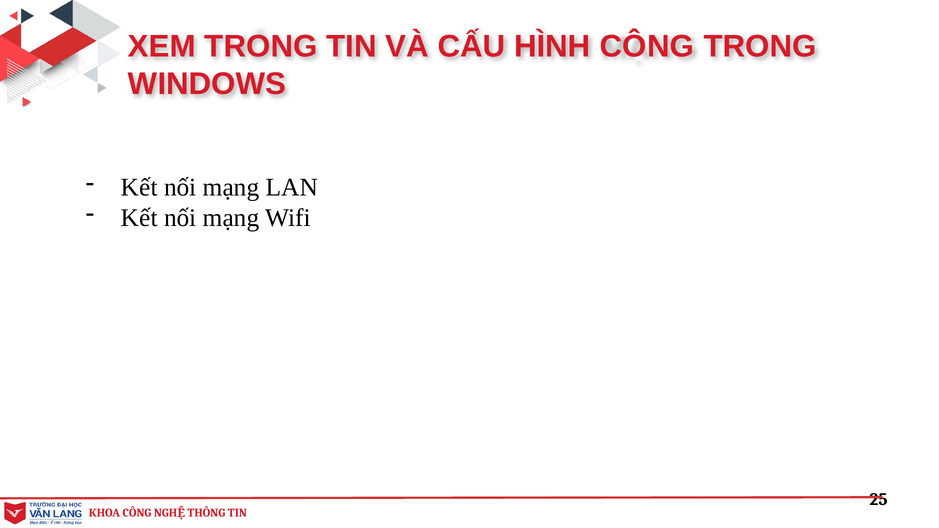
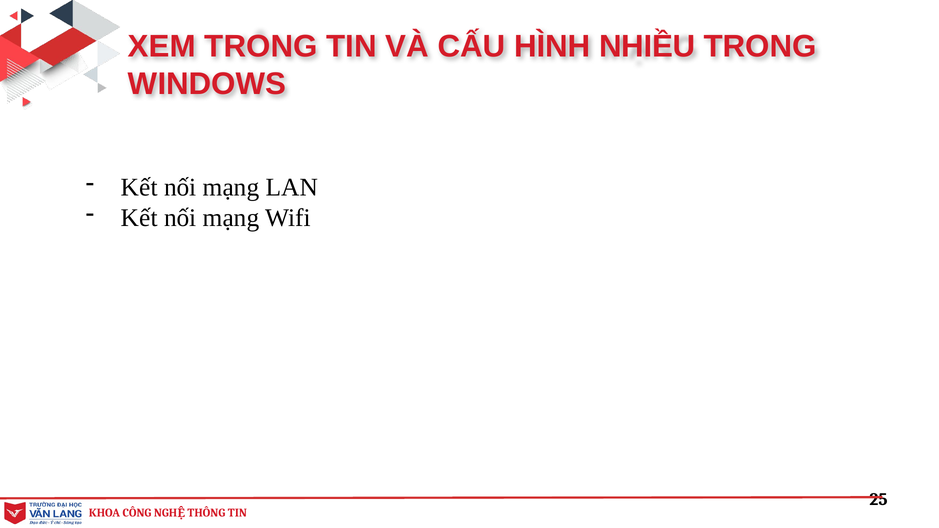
HÌNH CÔNG: CÔNG -> NHIỀU
